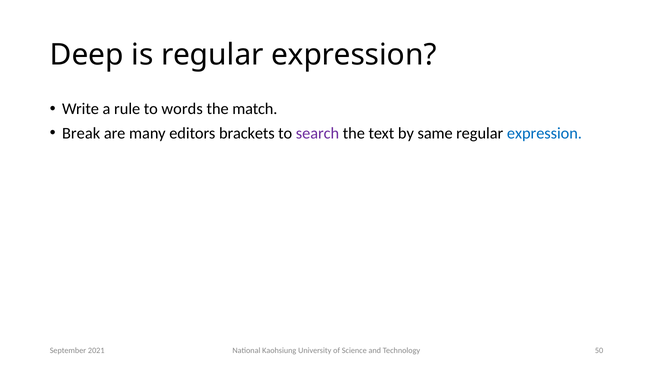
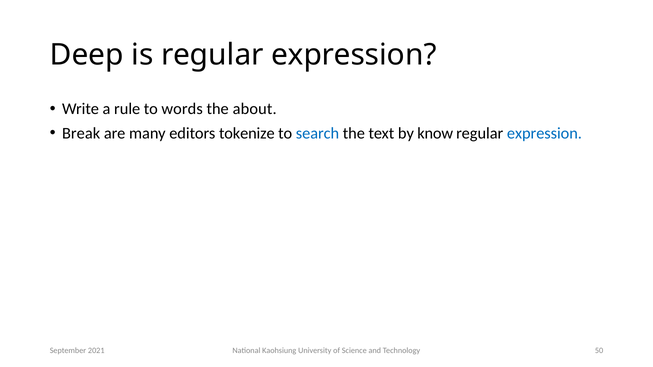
match: match -> about
brackets: brackets -> tokenize
search colour: purple -> blue
same: same -> know
